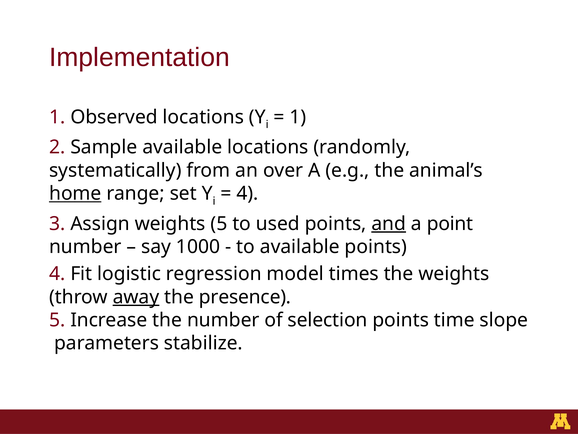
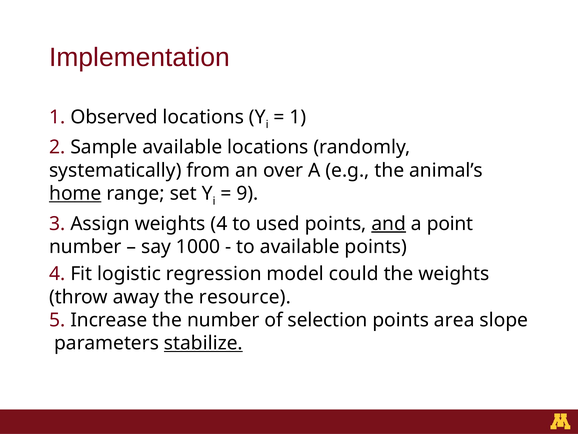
4 at (247, 193): 4 -> 9
weights 5: 5 -> 4
times: times -> could
away underline: present -> none
presence: presence -> resource
time: time -> area
stabilize underline: none -> present
